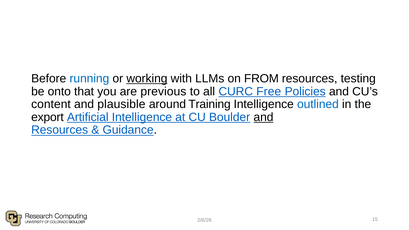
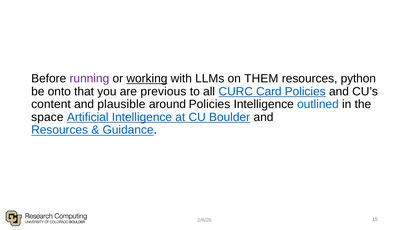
running colour: blue -> purple
FROM: FROM -> THEM
testing: testing -> python
Free: Free -> Card
around Training: Training -> Policies
export: export -> space
and at (264, 117) underline: present -> none
